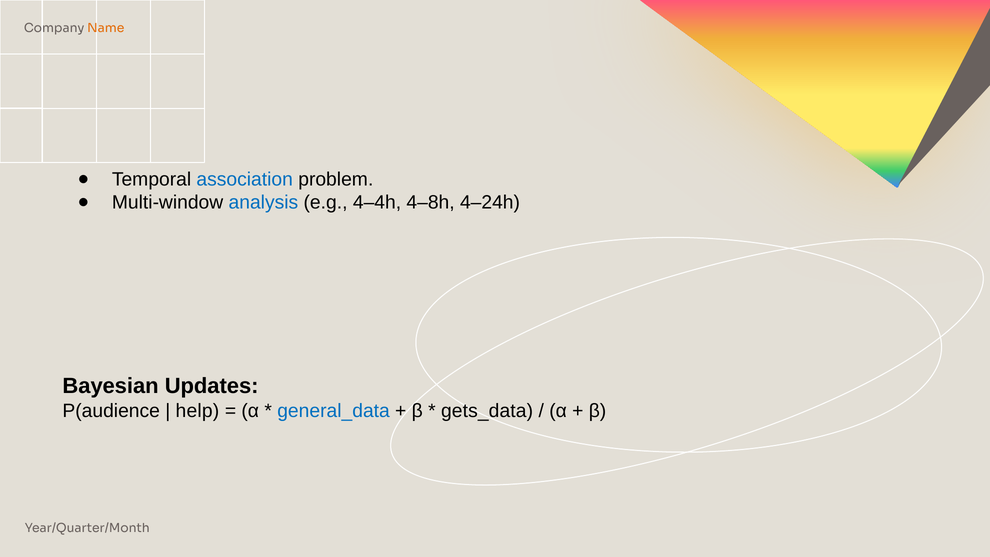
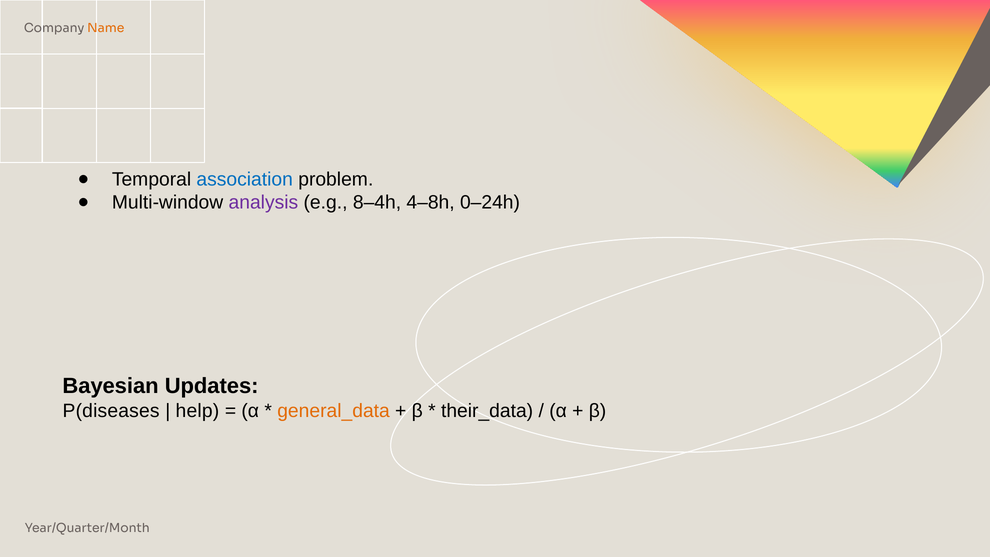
analysis colour: blue -> purple
4–4h: 4–4h -> 8–4h
4–24h: 4–24h -> 0–24h
P(audience: P(audience -> P(diseases
general_data colour: blue -> orange
gets_data: gets_data -> their_data
